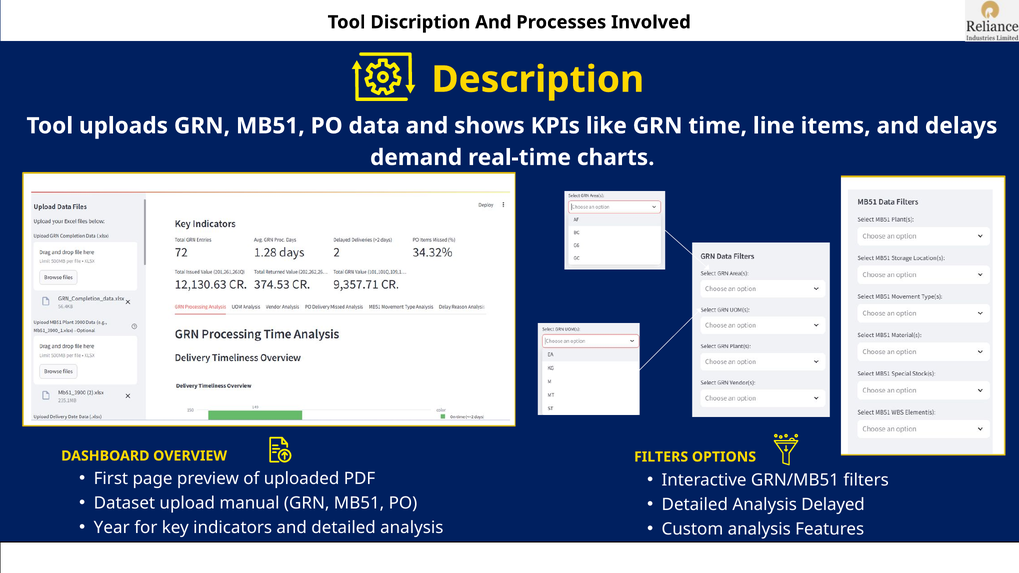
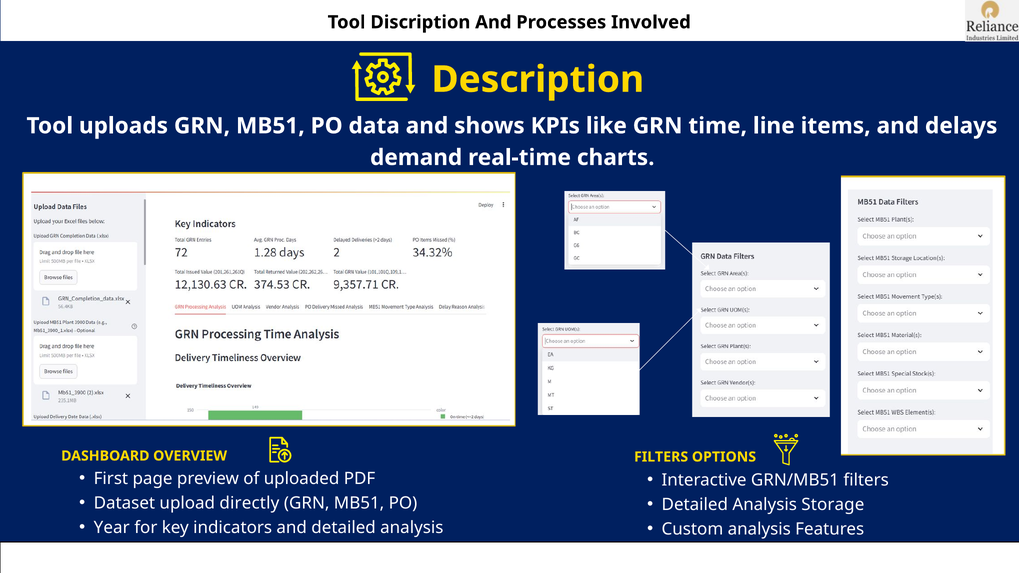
manual: manual -> directly
Delayed: Delayed -> Storage
